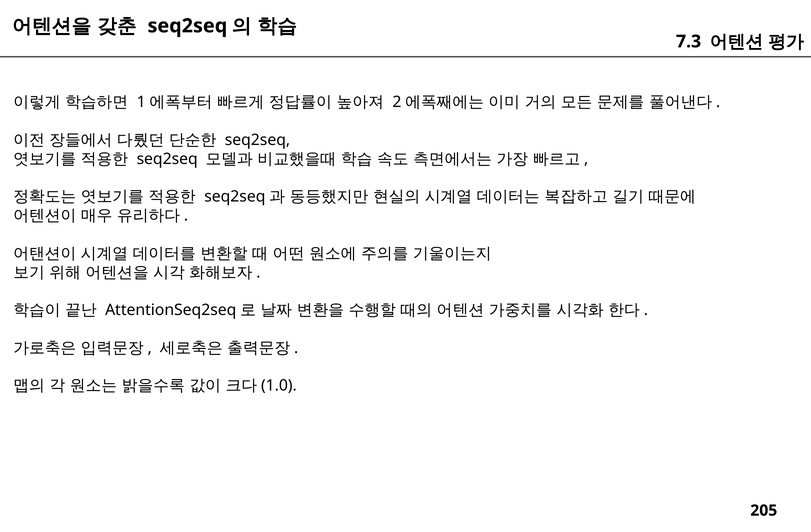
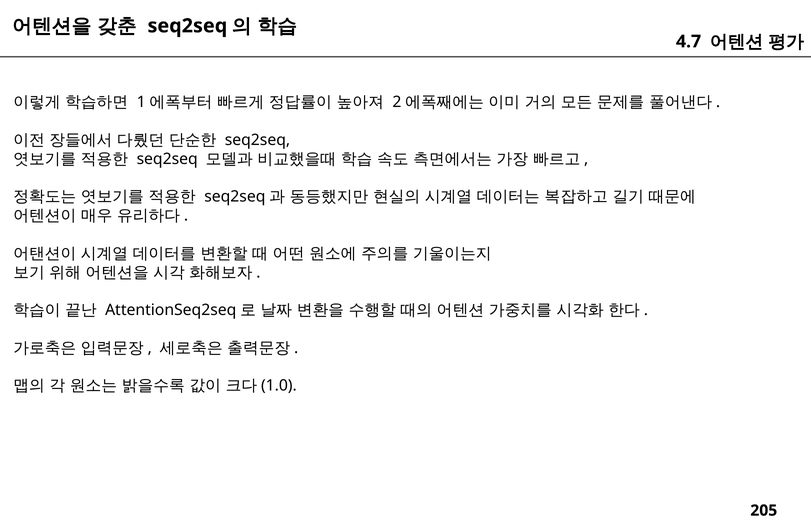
7.3: 7.3 -> 4.7
